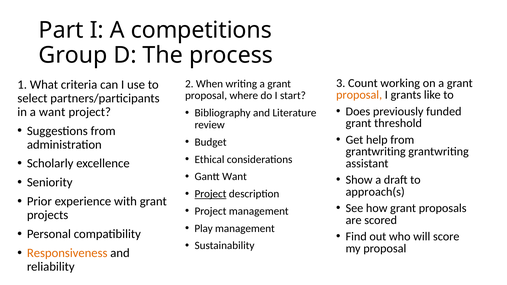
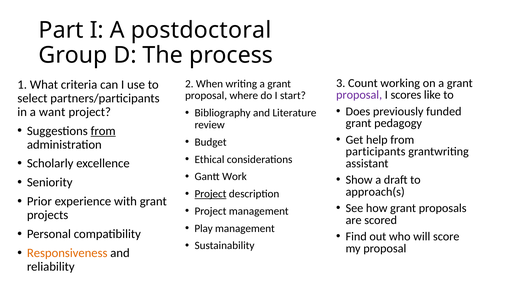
competitions: competitions -> postdoctoral
proposal at (359, 95) colour: orange -> purple
grants: grants -> scores
threshold: threshold -> pedagogy
from at (103, 131) underline: none -> present
grantwriting at (376, 152): grantwriting -> participants
Gantt Want: Want -> Work
